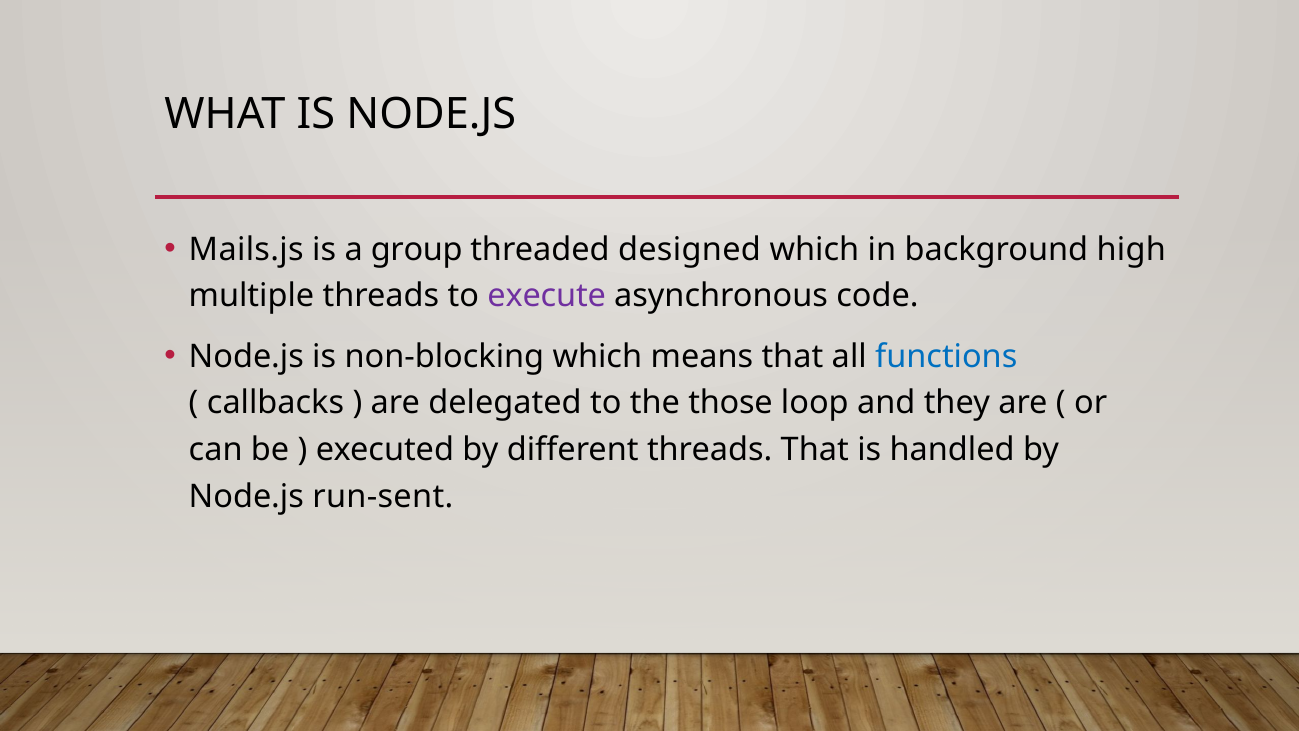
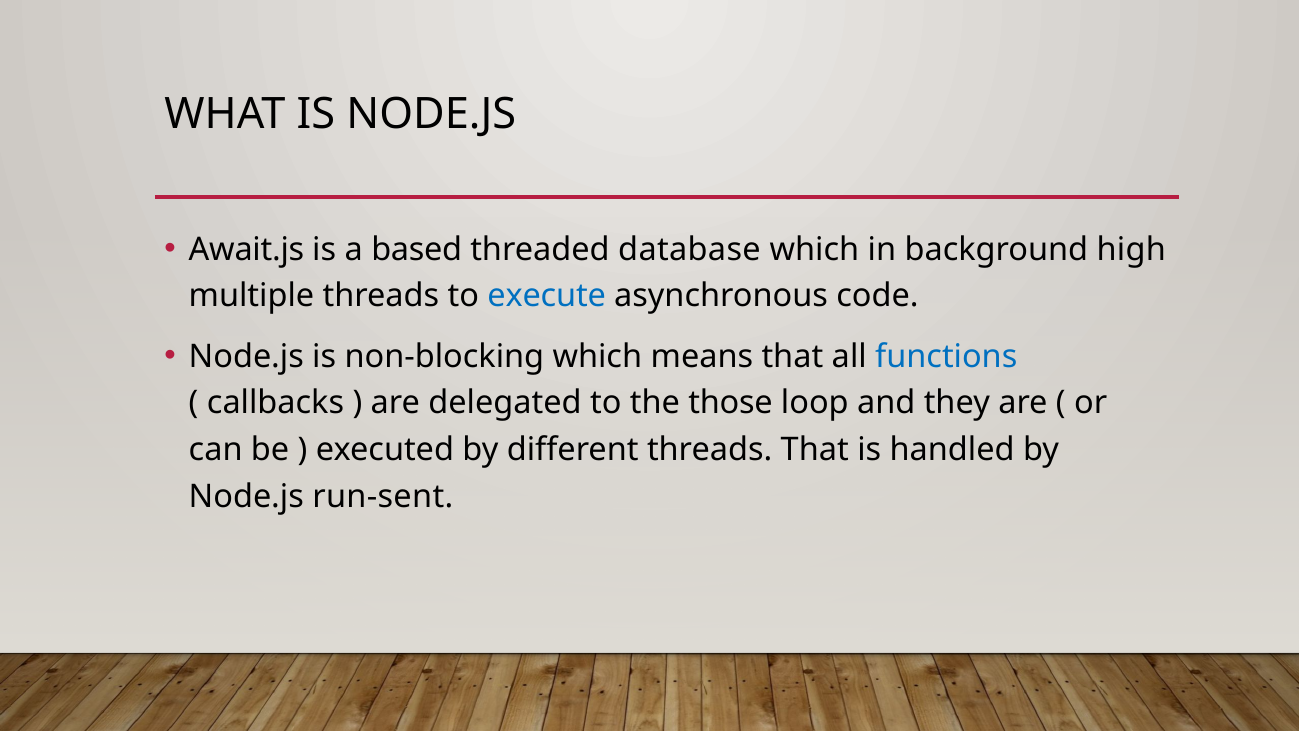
Mails.js: Mails.js -> Await.js
group: group -> based
designed: designed -> database
execute colour: purple -> blue
